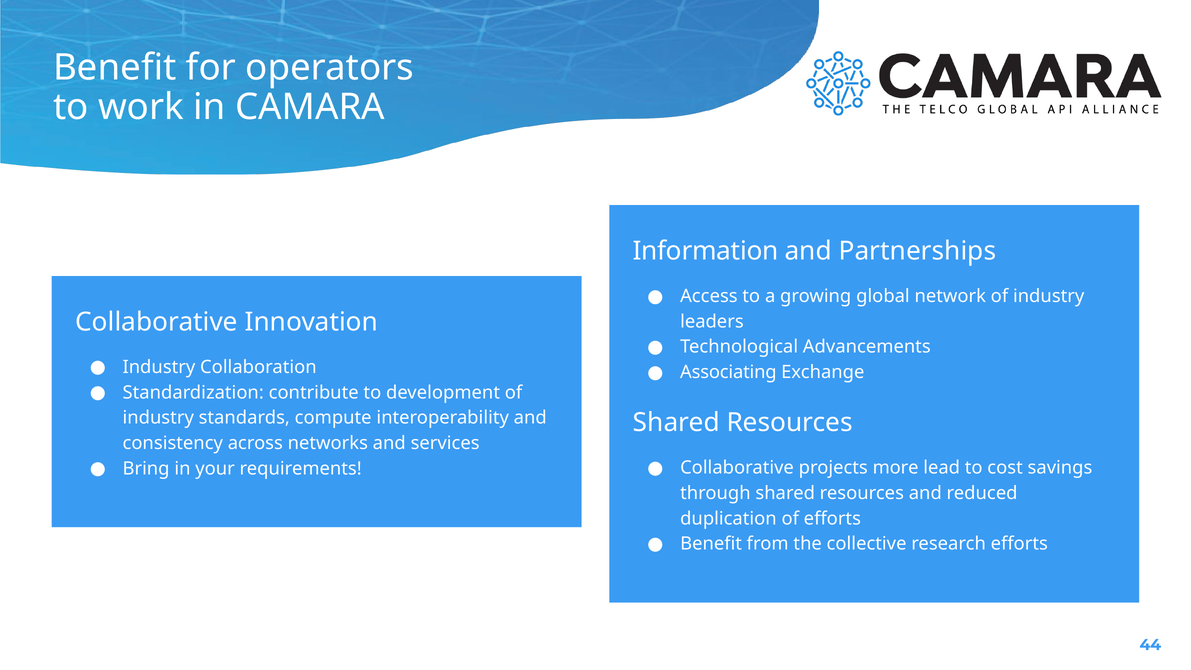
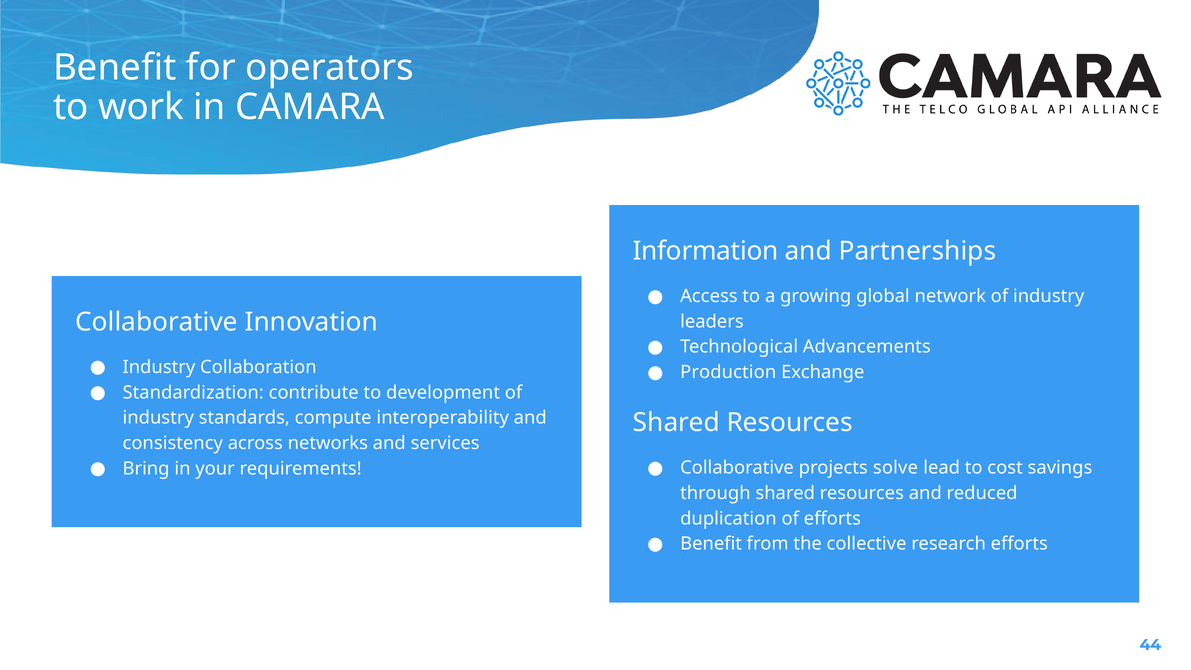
Associating: Associating -> Production
more: more -> solve
